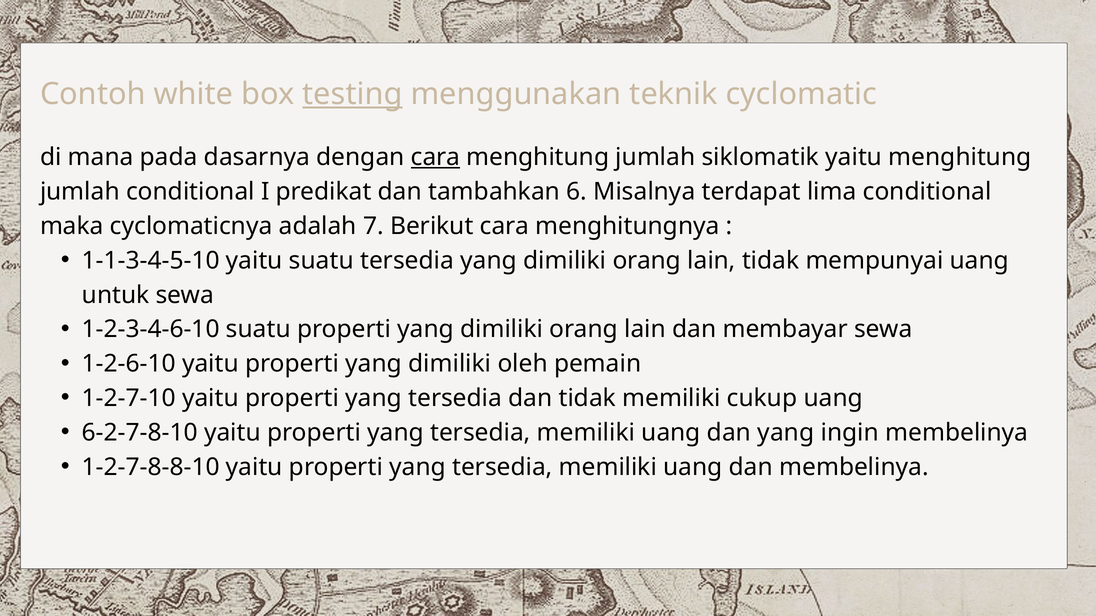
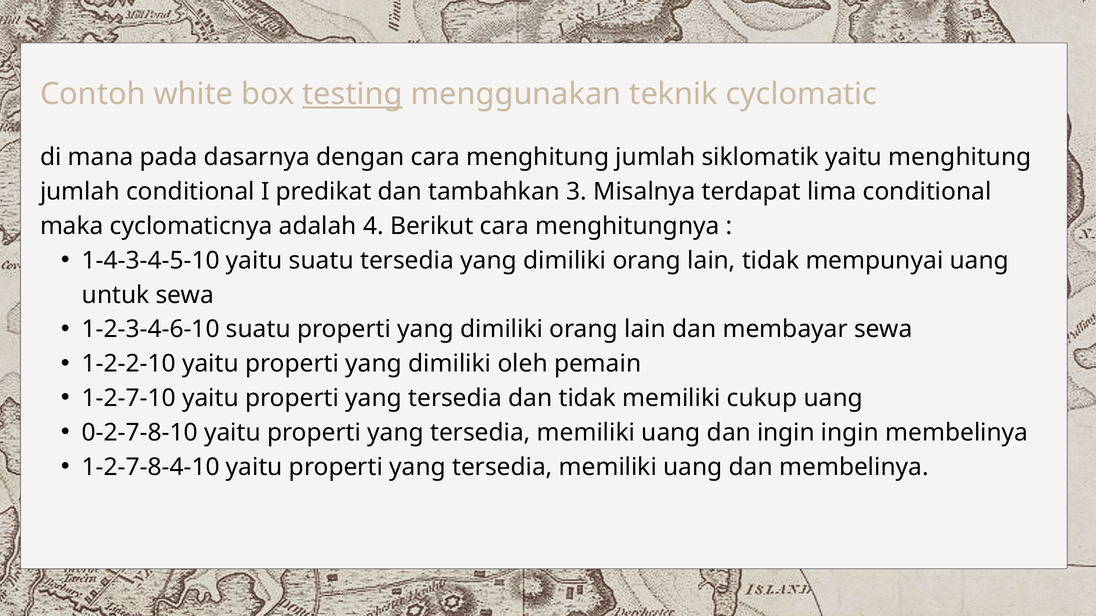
cara at (436, 157) underline: present -> none
6: 6 -> 3
7: 7 -> 4
1-1-3-4-5-10: 1-1-3-4-5-10 -> 1-4-3-4-5-10
1-2-6-10: 1-2-6-10 -> 1-2-2-10
6-2-7-8-10: 6-2-7-8-10 -> 0-2-7-8-10
dan yang: yang -> ingin
1-2-7-8-8-10: 1-2-7-8-8-10 -> 1-2-7-8-4-10
